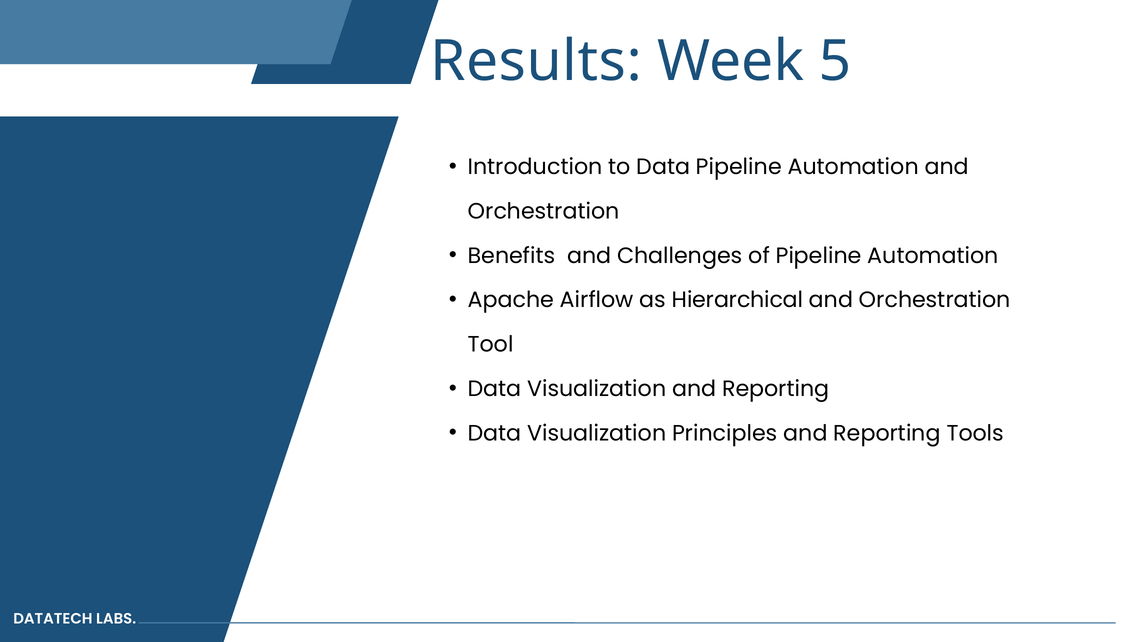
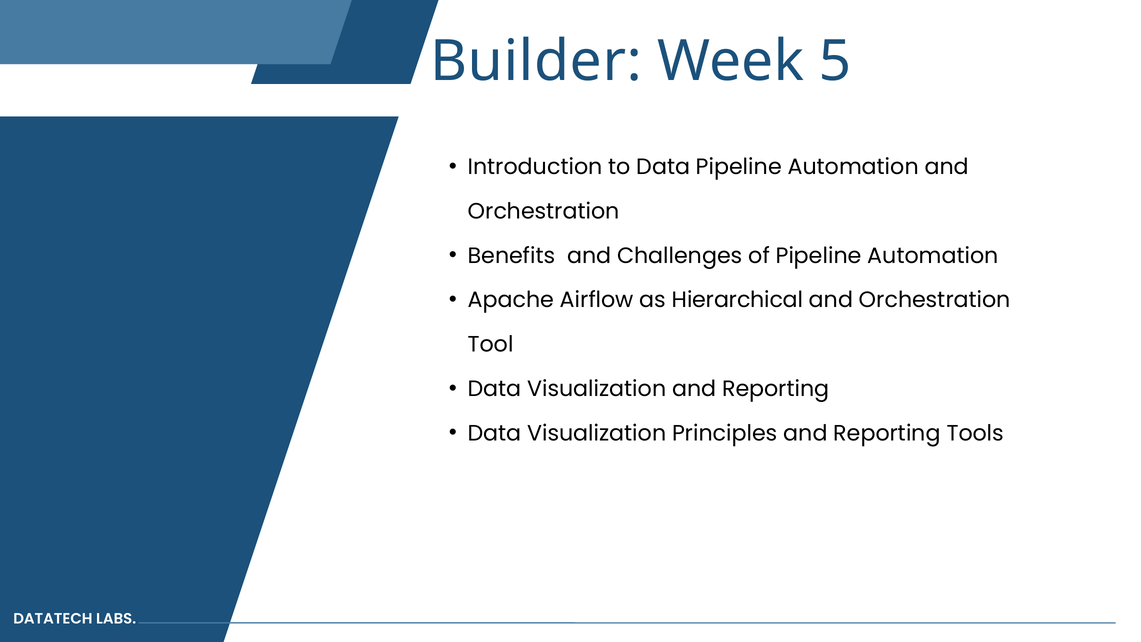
Results: Results -> Builder
